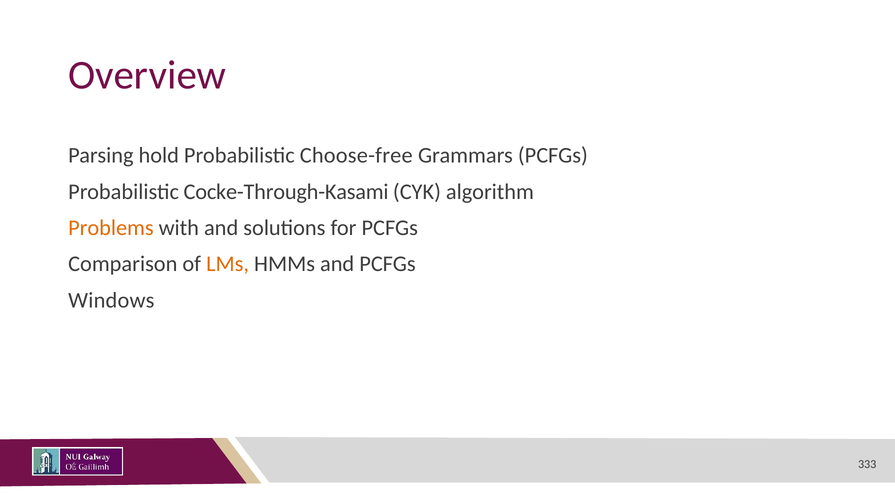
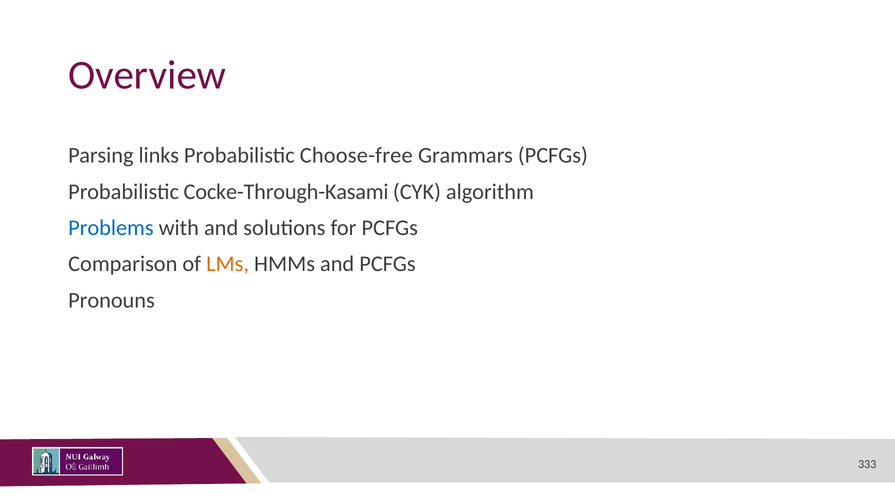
hold: hold -> links
Problems colour: orange -> blue
Windows: Windows -> Pronouns
